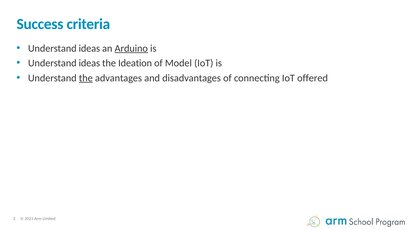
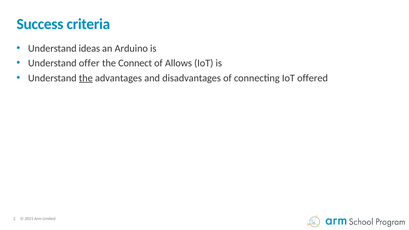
Arduino underline: present -> none
ideas at (89, 63): ideas -> offer
Ideation: Ideation -> Connect
Model: Model -> Allows
